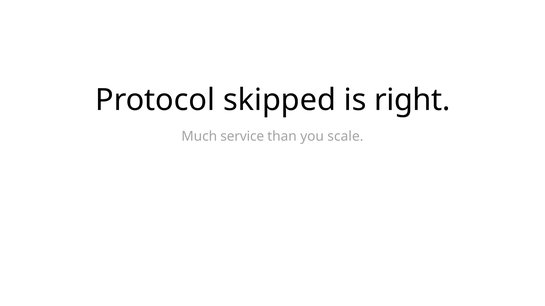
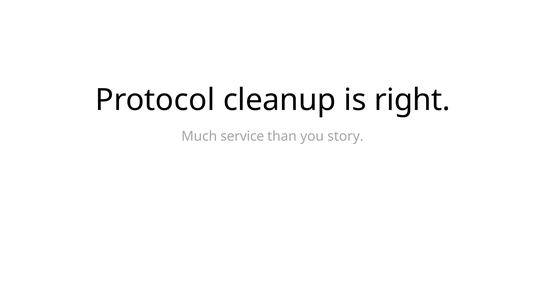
skipped: skipped -> cleanup
scale: scale -> story
